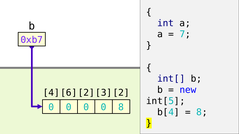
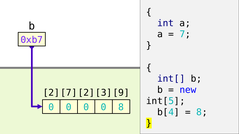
4 at (51, 93): 4 -> 2
6 at (69, 93): 6 -> 7
2 at (121, 93): 2 -> 9
